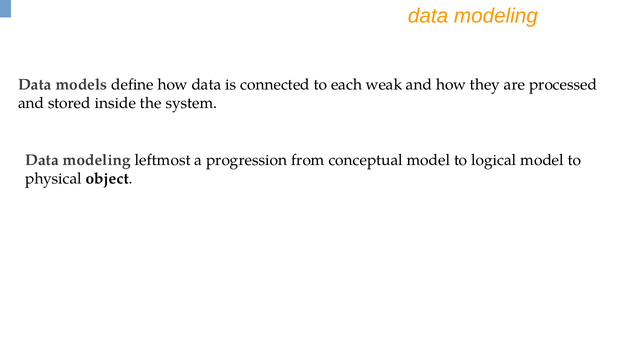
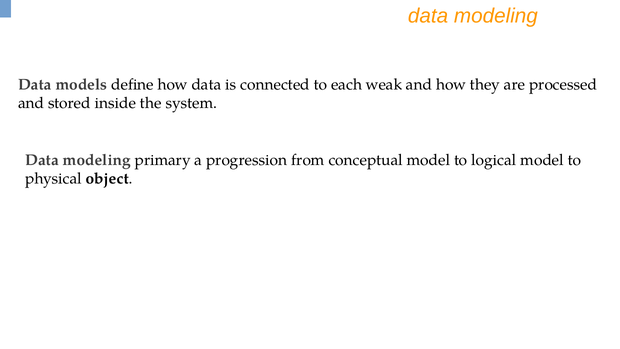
leftmost: leftmost -> primary
